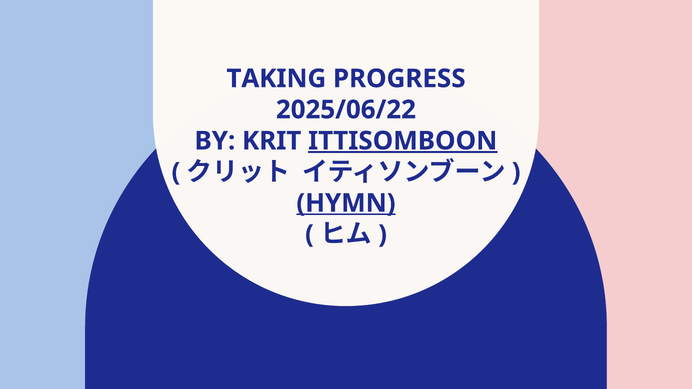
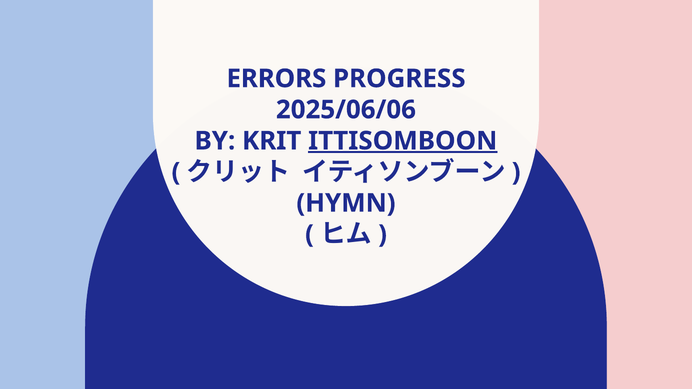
TAKING: TAKING -> ERRORS
2025/06/22: 2025/06/22 -> 2025/06/06
HYMN underline: present -> none
